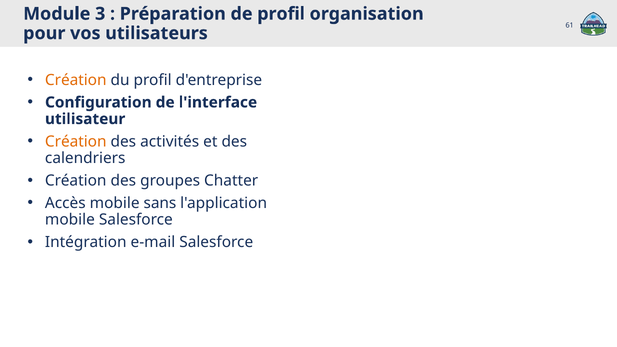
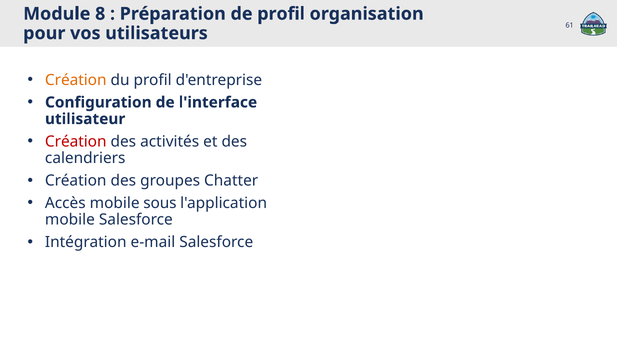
3: 3 -> 8
Création at (76, 141) colour: orange -> red
sans: sans -> sous
